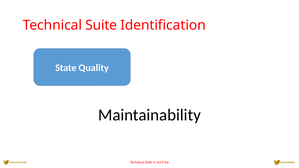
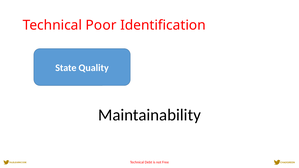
Suite: Suite -> Poor
